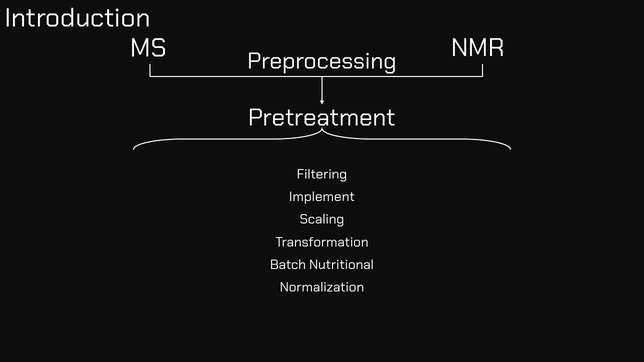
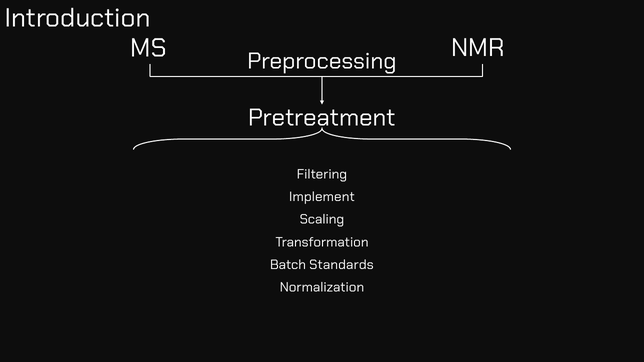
Nutritional: Nutritional -> Standards
